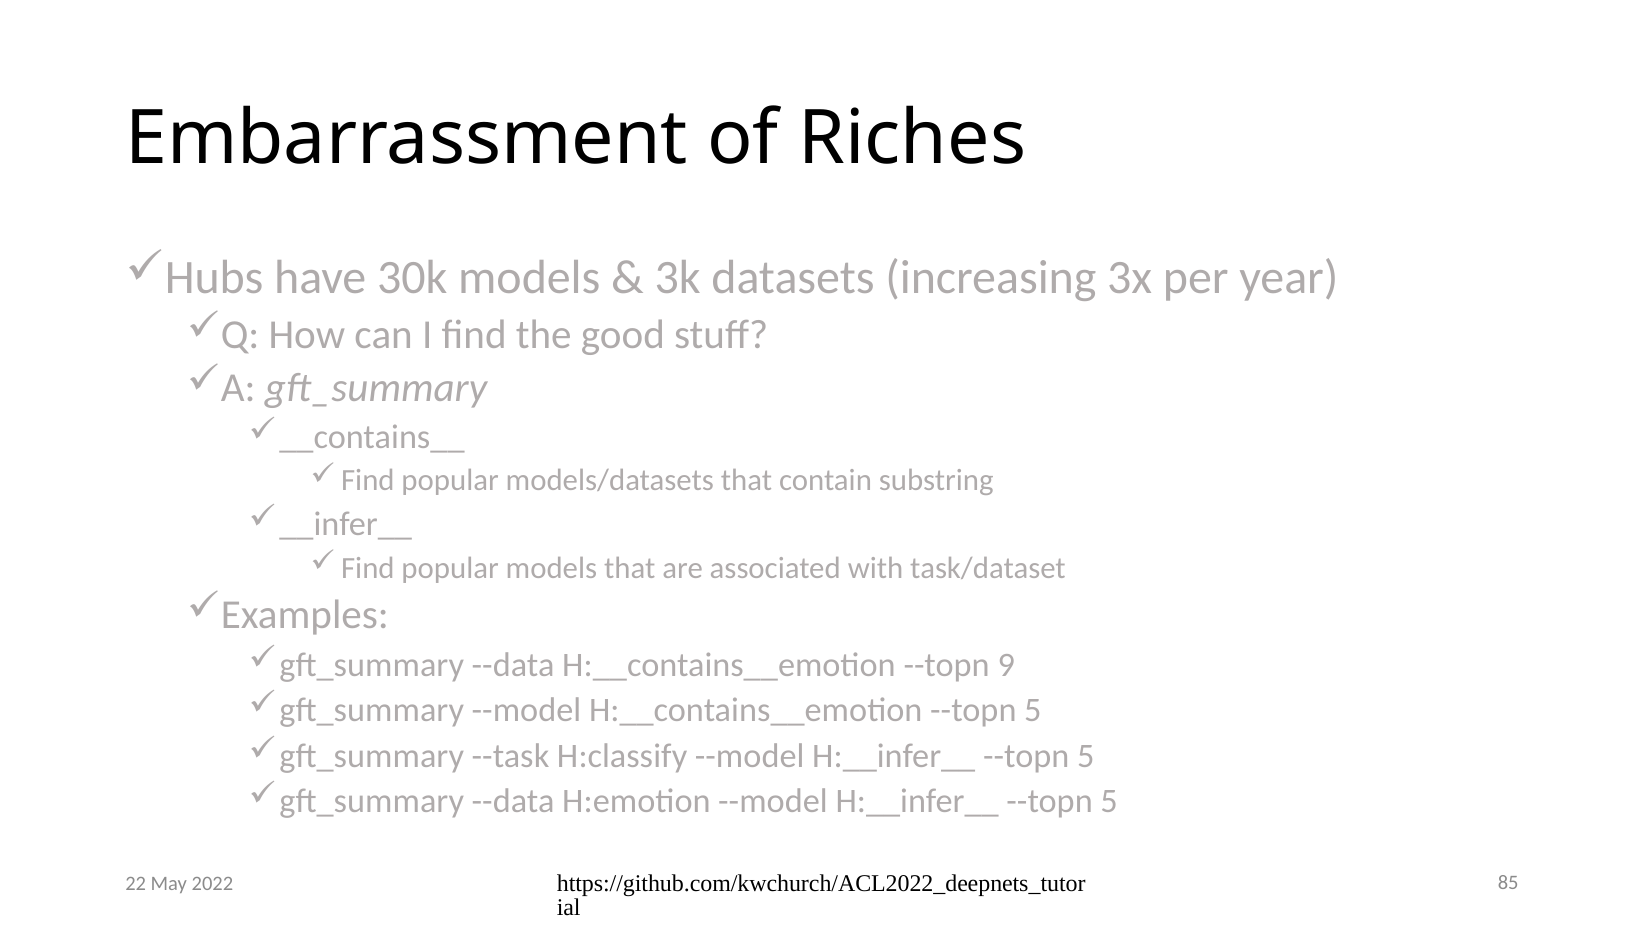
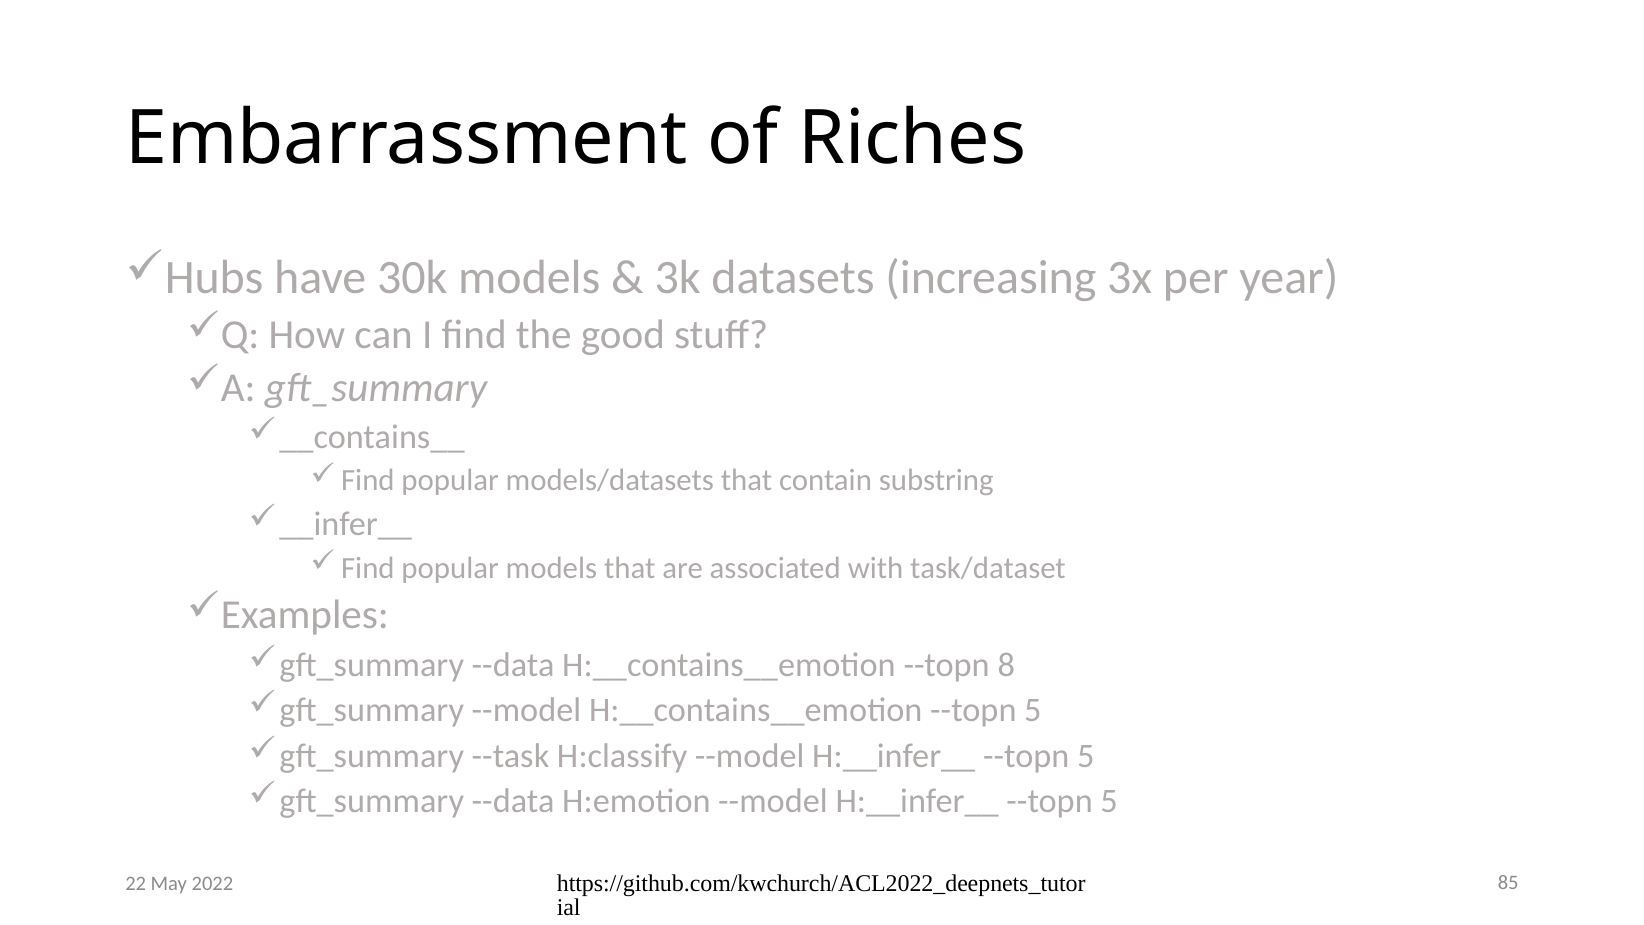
9: 9 -> 8
